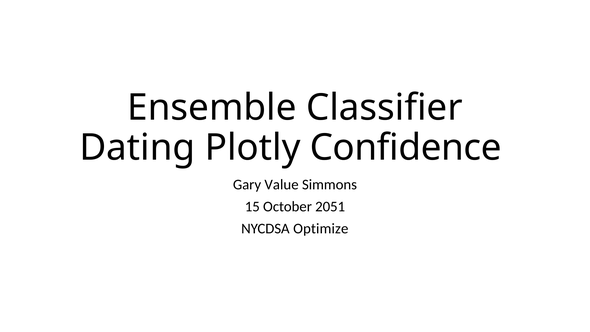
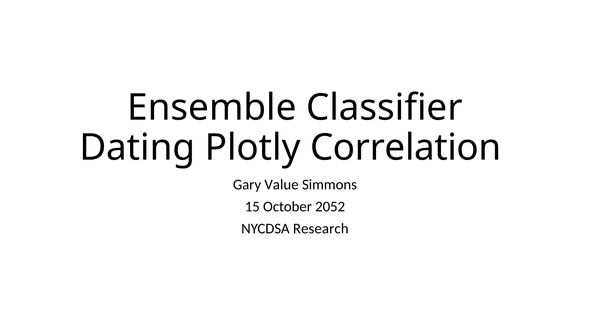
Confidence: Confidence -> Correlation
2051: 2051 -> 2052
Optimize: Optimize -> Research
